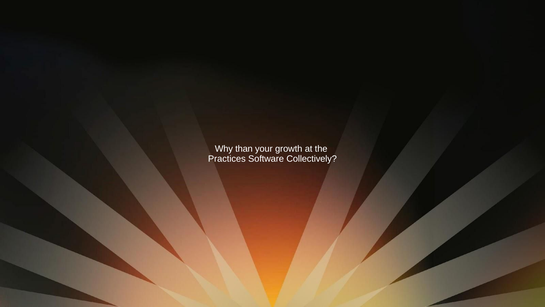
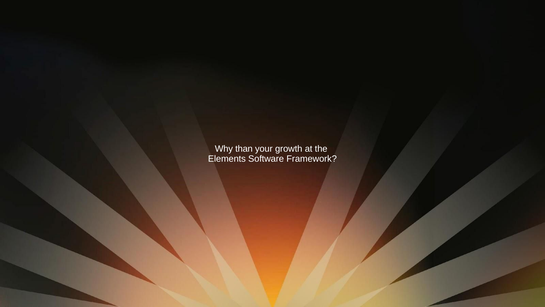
Practices: Practices -> Elements
Collectively: Collectively -> Framework
